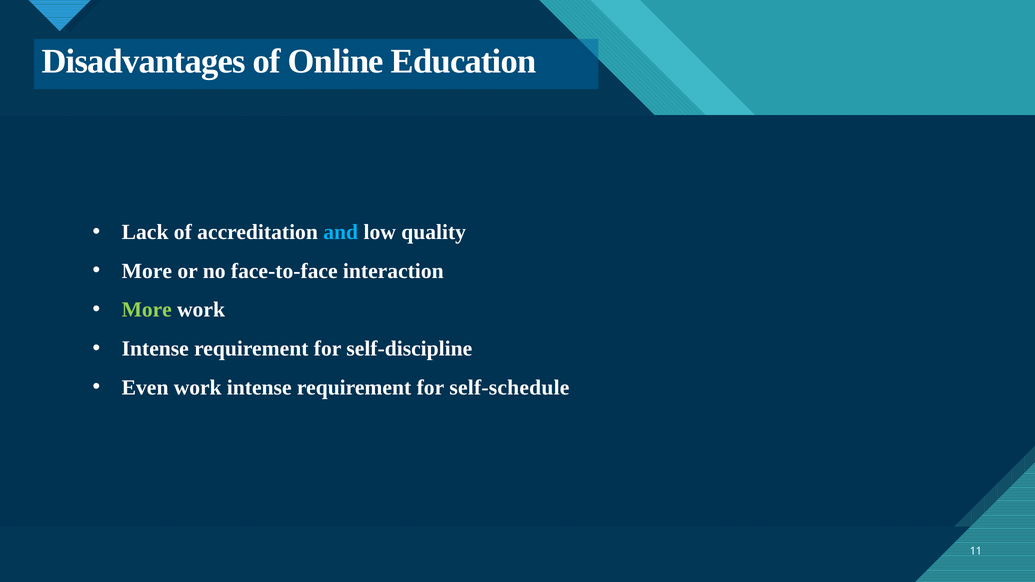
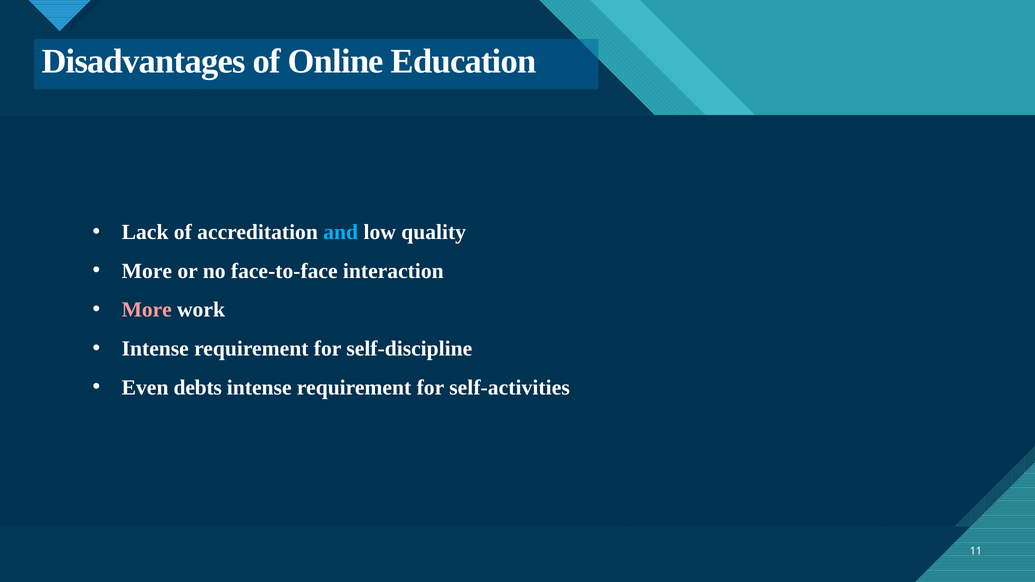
More at (147, 310) colour: light green -> pink
Even work: work -> debts
self-schedule: self-schedule -> self-activities
